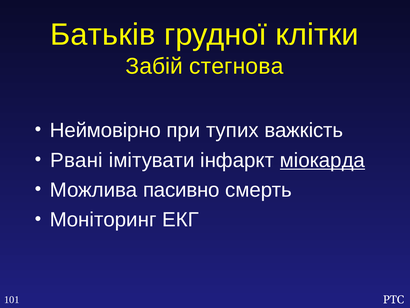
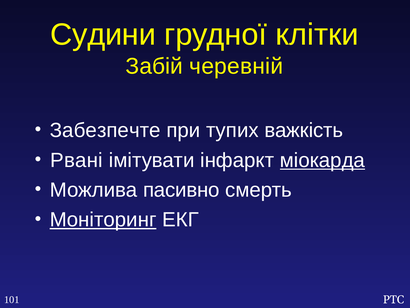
Батьків: Батьків -> Судини
стегнова: стегнова -> черевній
Неймовірно: Неймовірно -> Забезпечте
Моніторинг underline: none -> present
